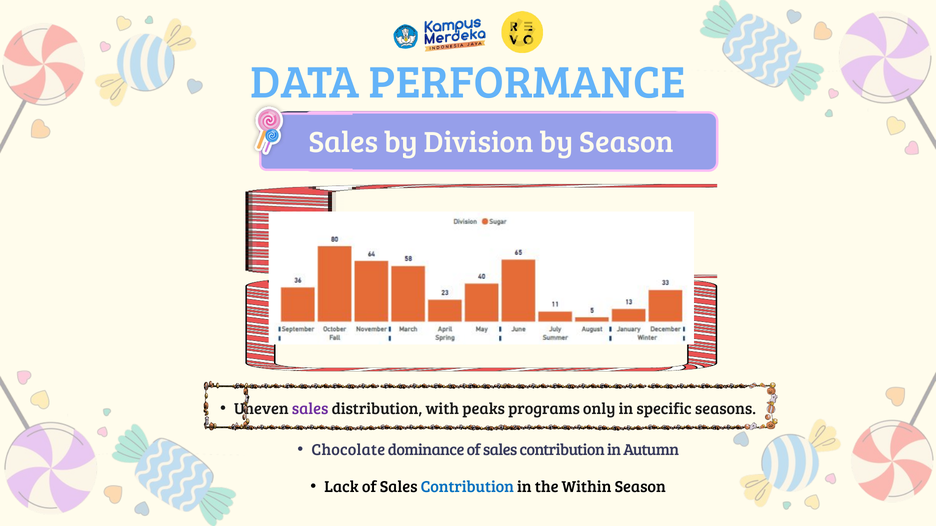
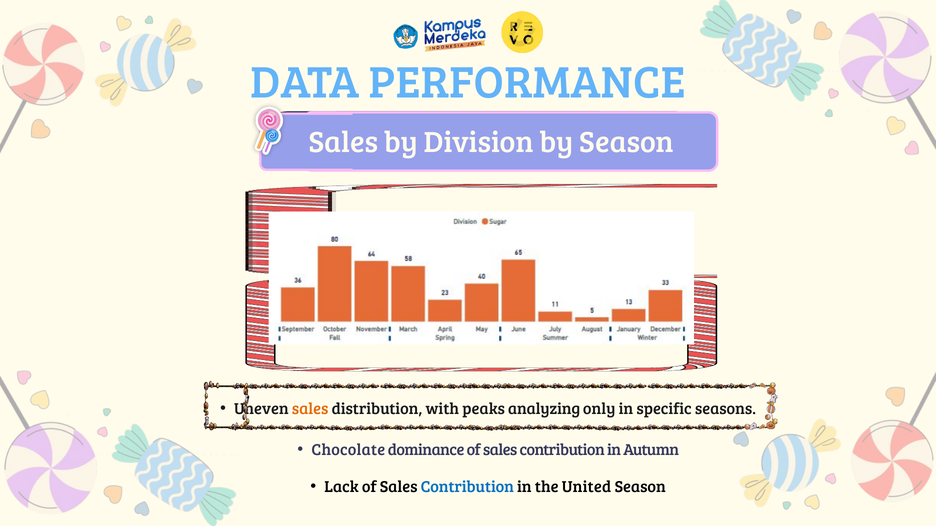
sales at (310, 409) colour: purple -> orange
programs: programs -> analyzing
Within: Within -> United
